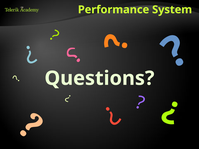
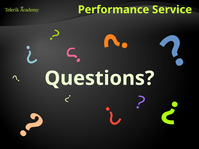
System: System -> Service
